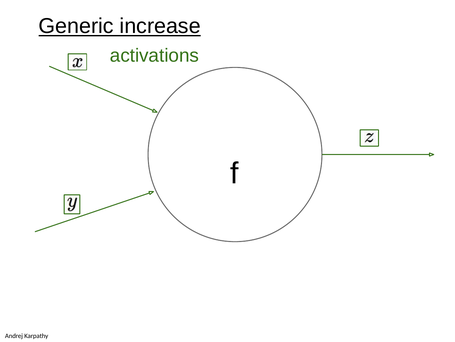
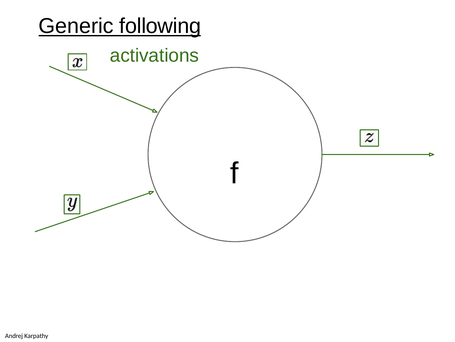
increase: increase -> following
